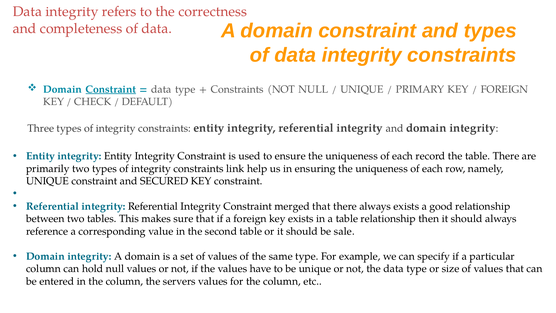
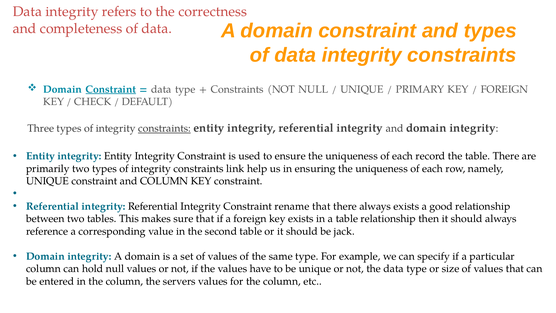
constraints at (165, 128) underline: none -> present
and SECURED: SECURED -> COLUMN
merged: merged -> rename
sale: sale -> jack
